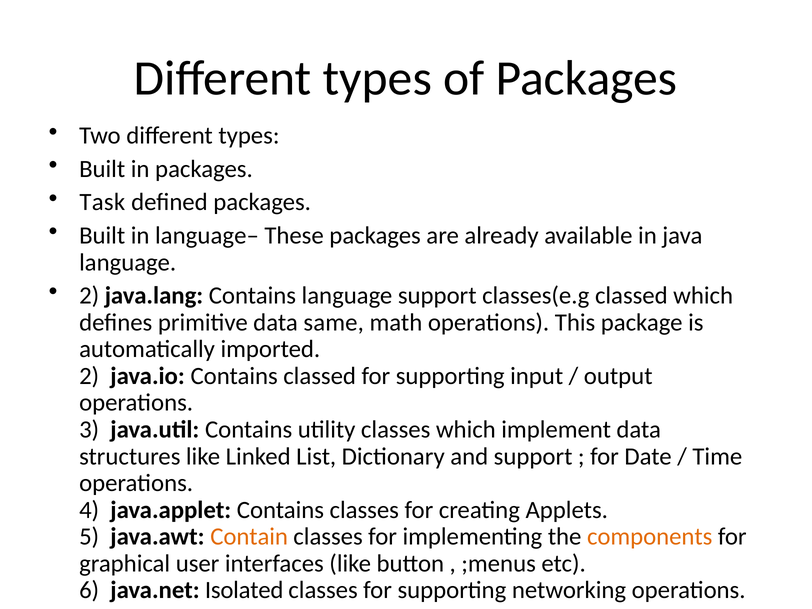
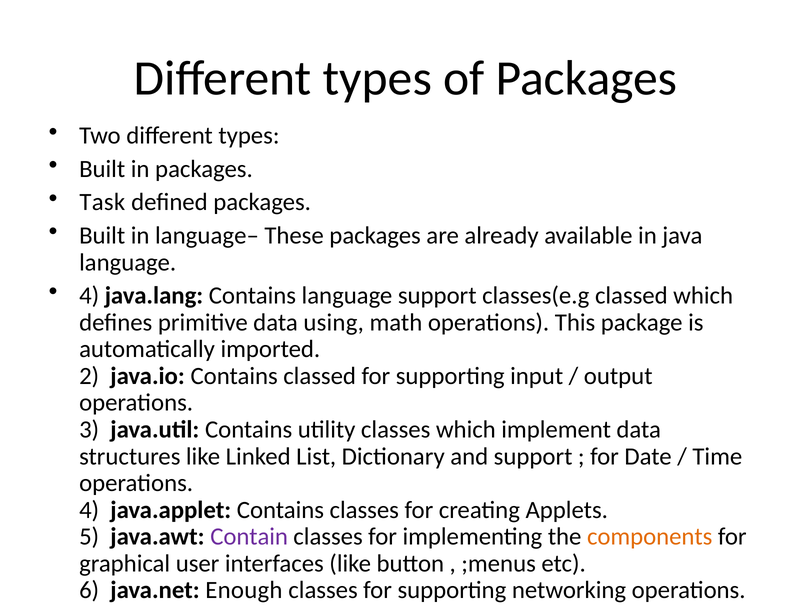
2 at (89, 296): 2 -> 4
same: same -> using
Contain colour: orange -> purple
Isolated: Isolated -> Enough
